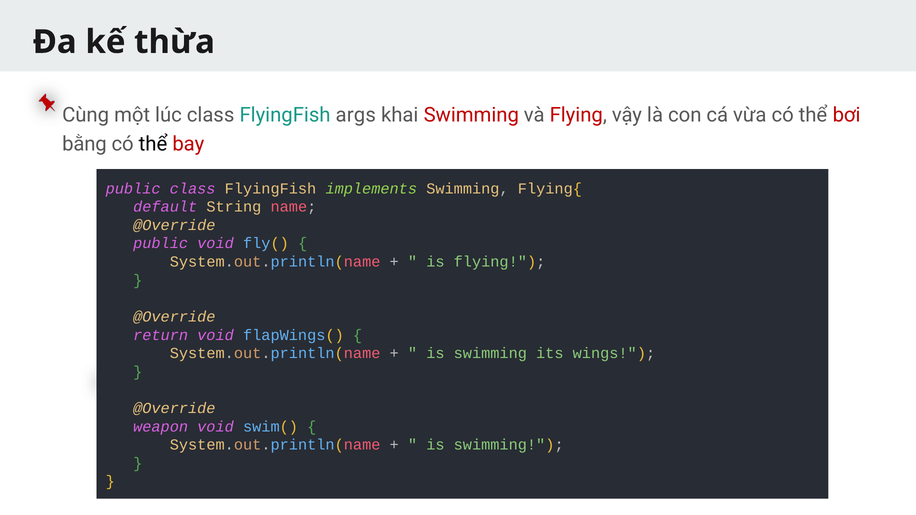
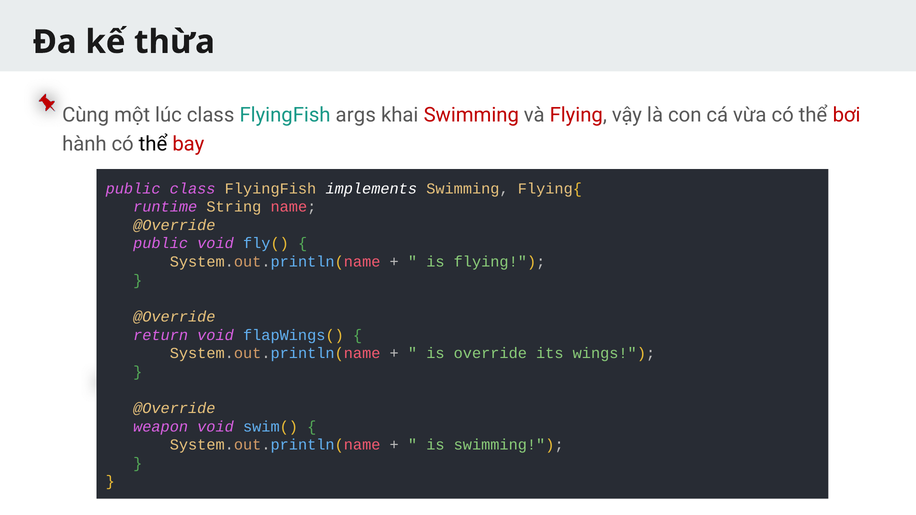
bằng: bằng -> hành
implements colour: light green -> white
default: default -> runtime
swimming at (490, 353): swimming -> override
